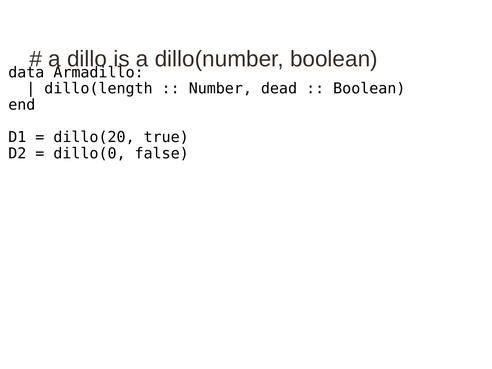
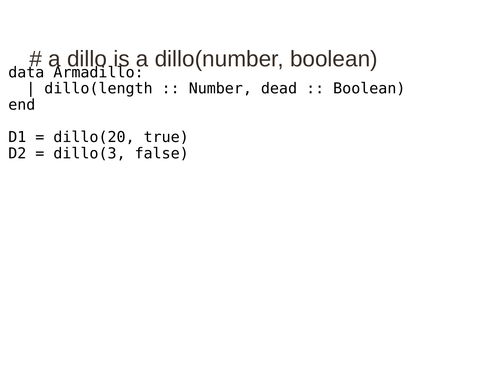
dillo(0: dillo(0 -> dillo(3
